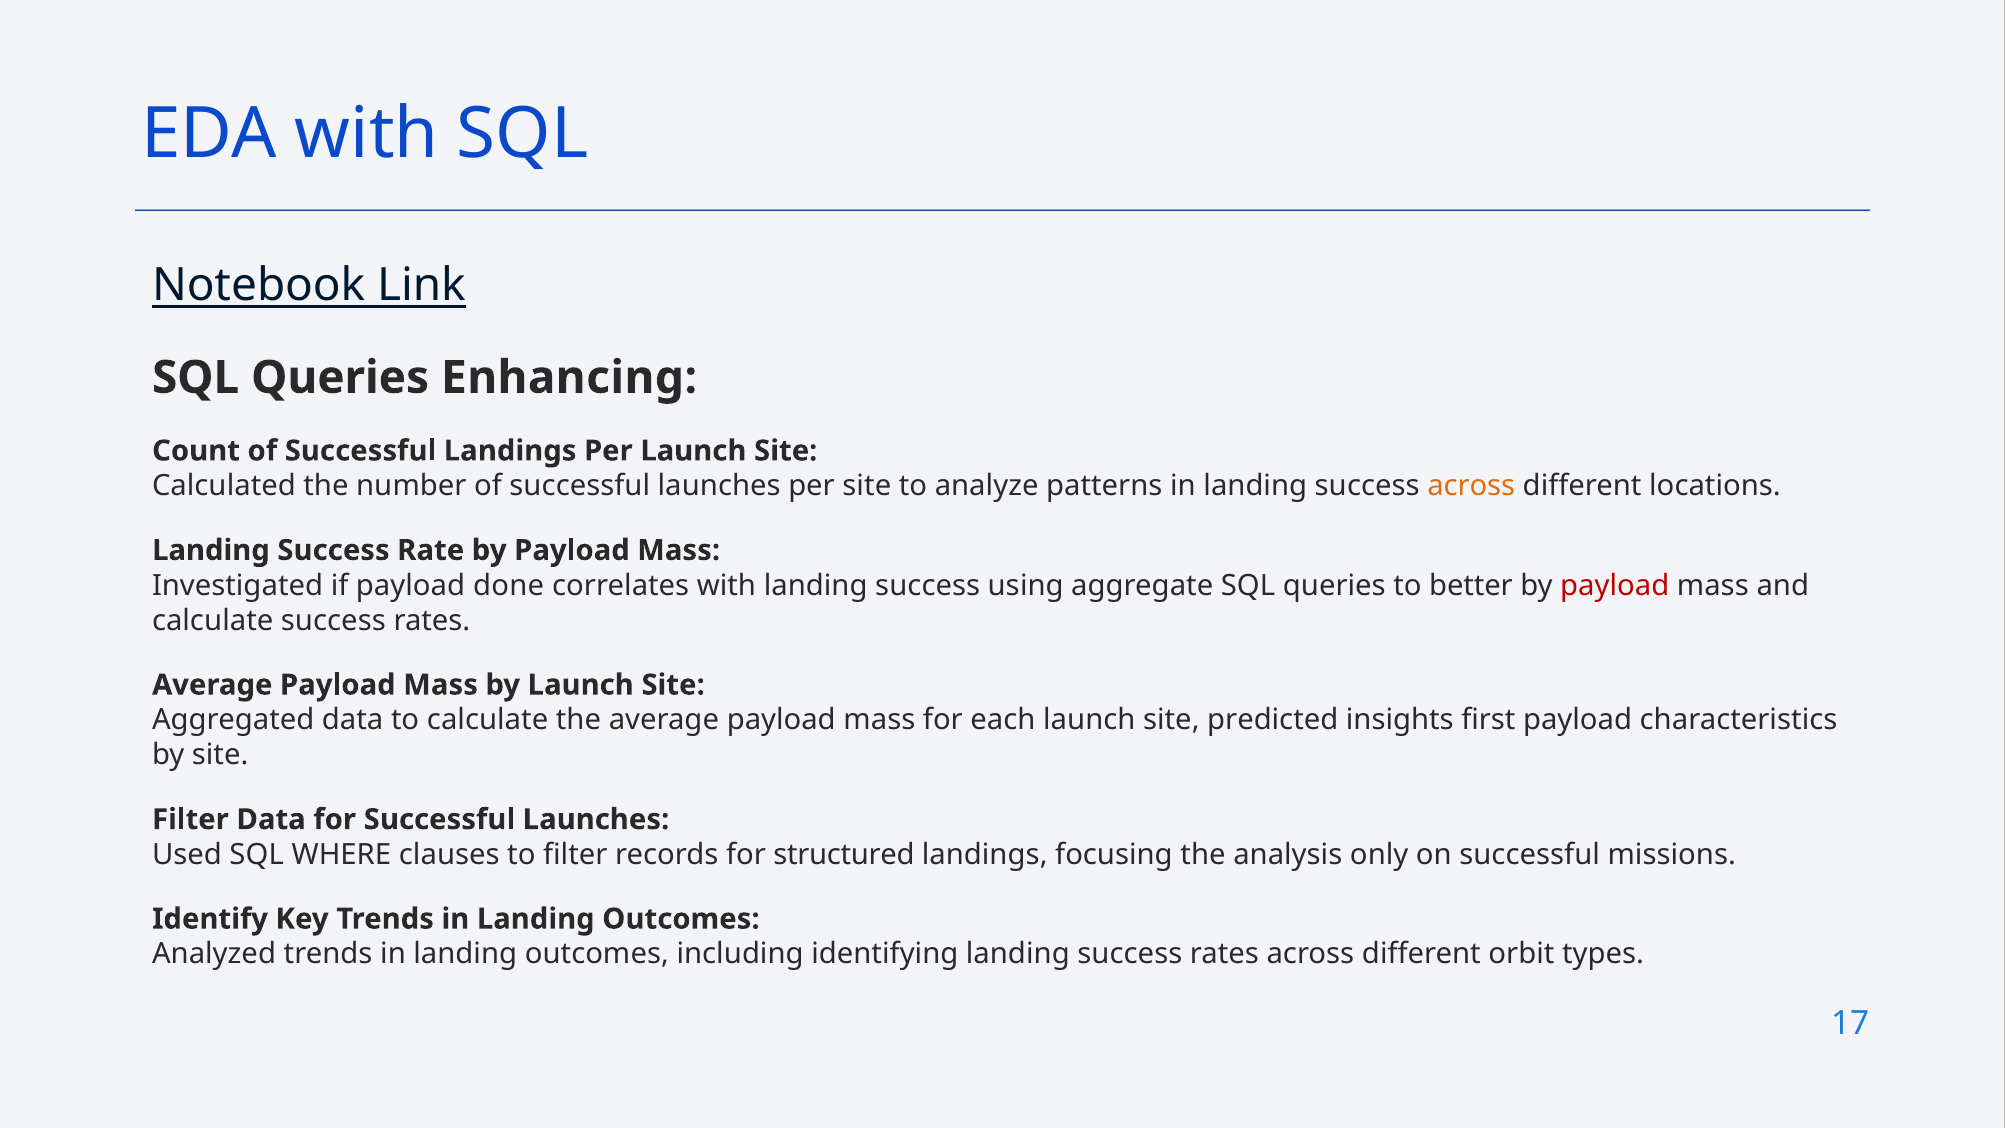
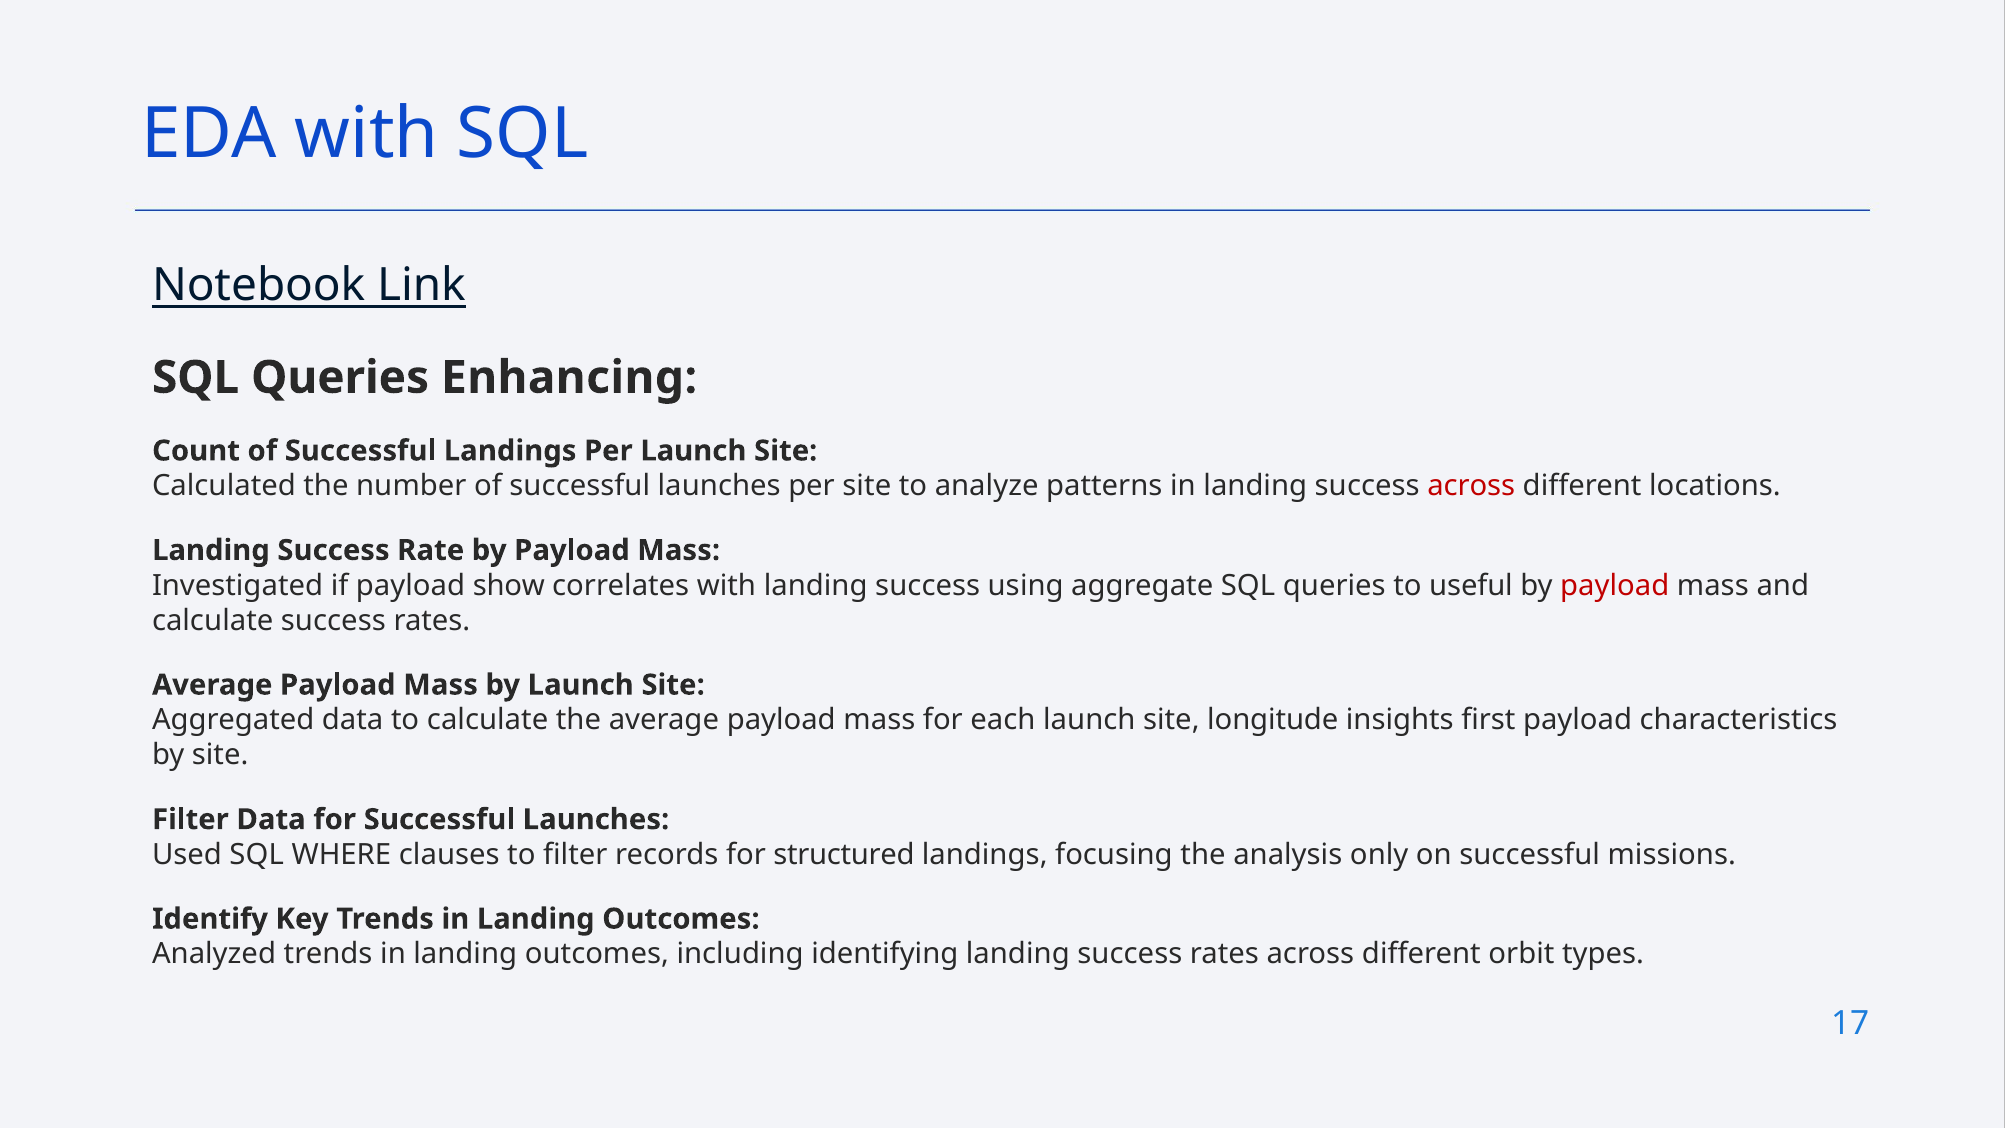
across at (1471, 486) colour: orange -> red
done: done -> show
better: better -> useful
predicted: predicted -> longitude
